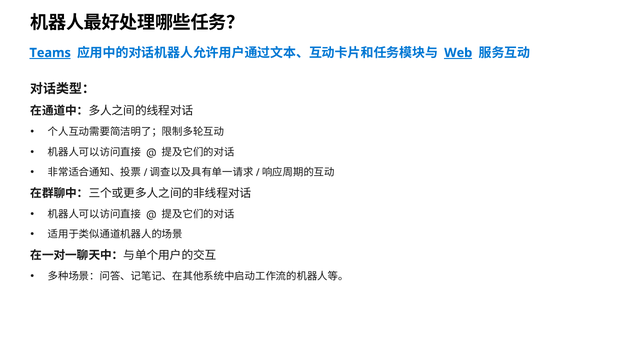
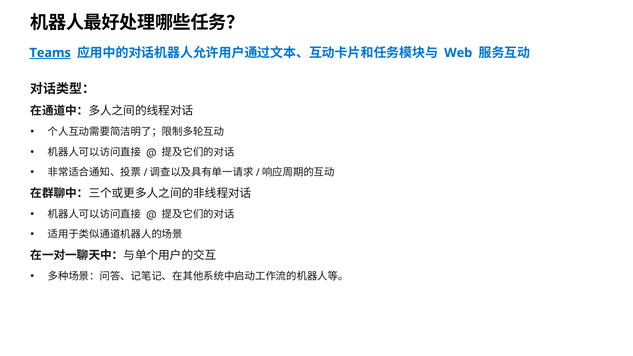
Web underline: present -> none
